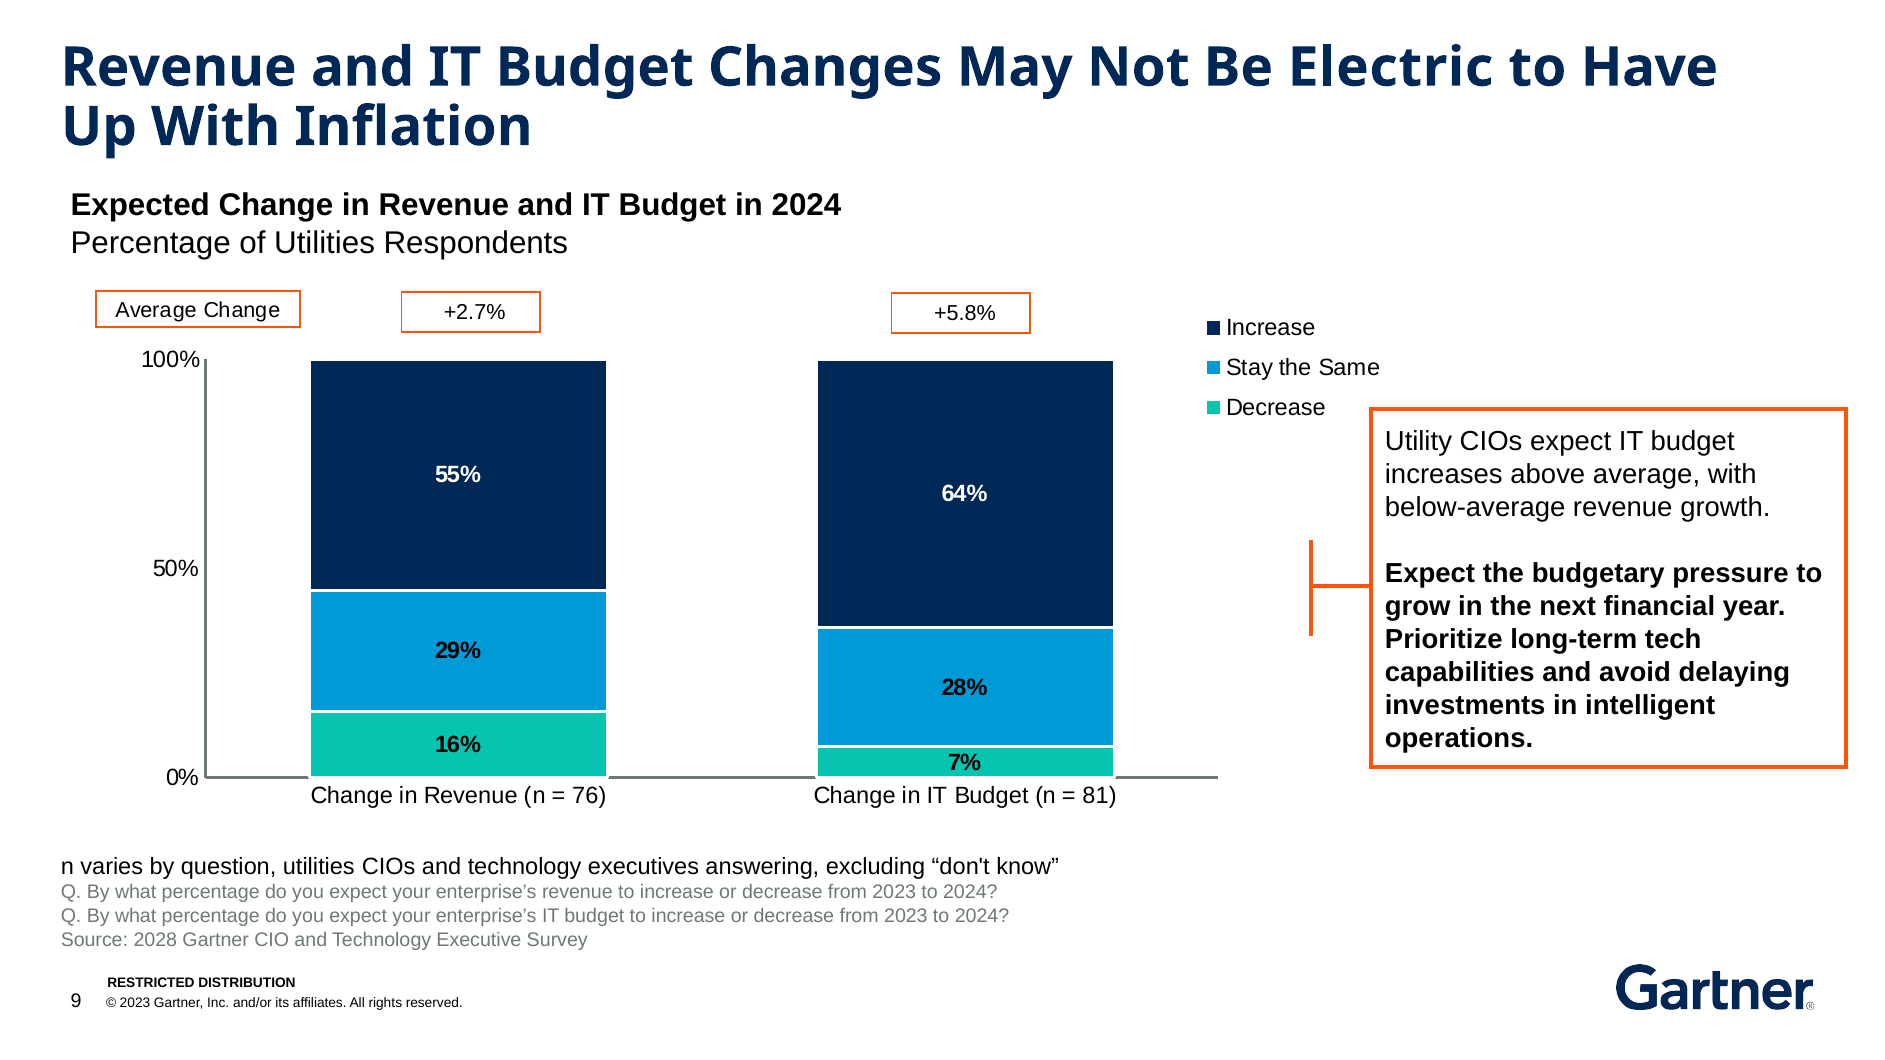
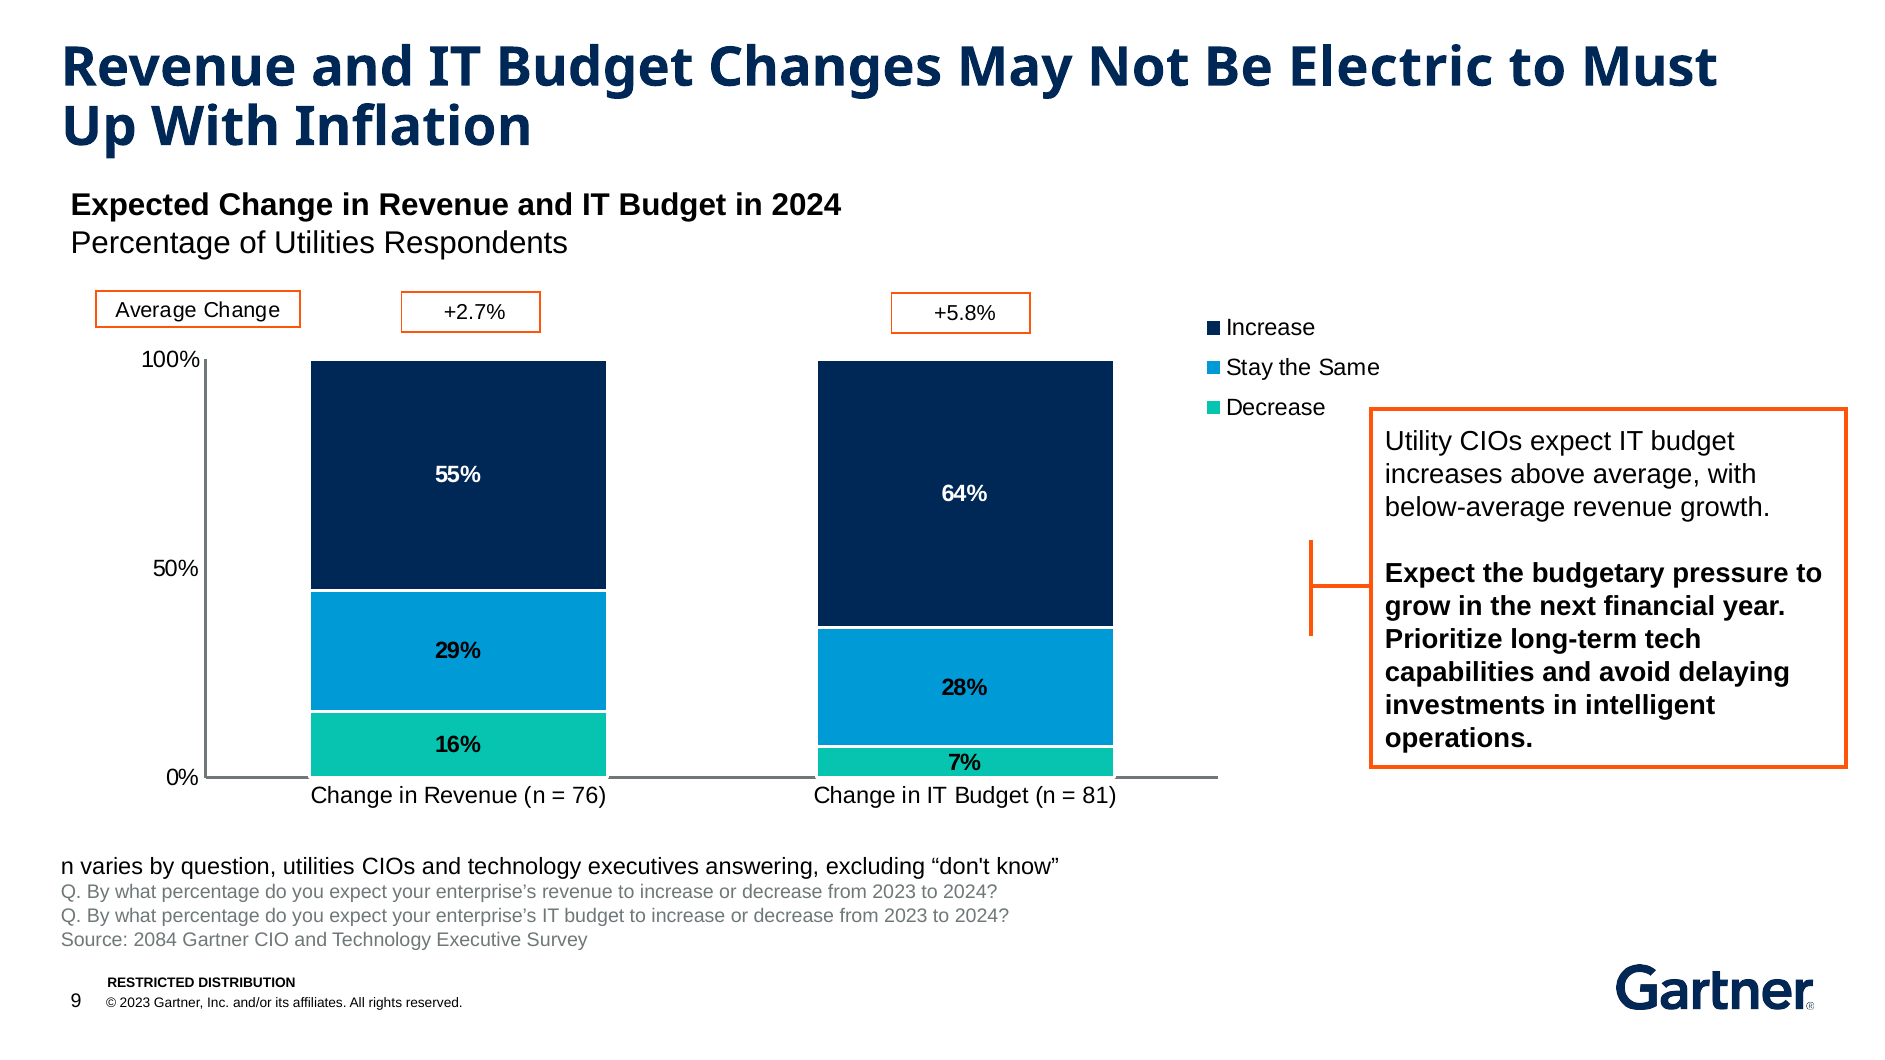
Have: Have -> Must
2028: 2028 -> 2084
